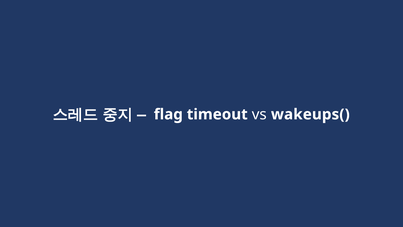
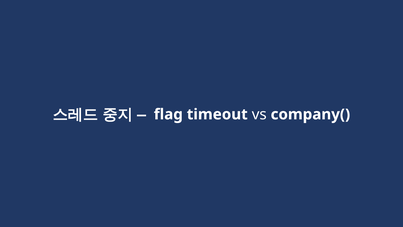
wakeups(: wakeups( -> company(
